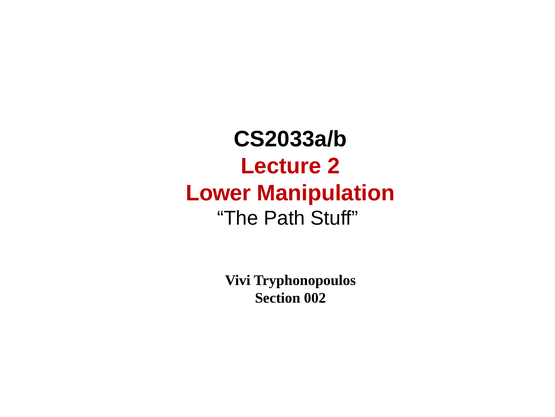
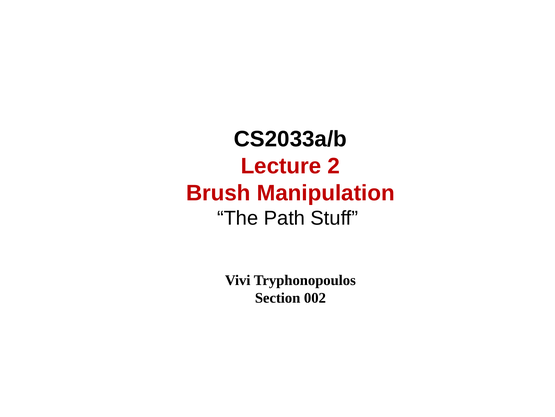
Lower: Lower -> Brush
